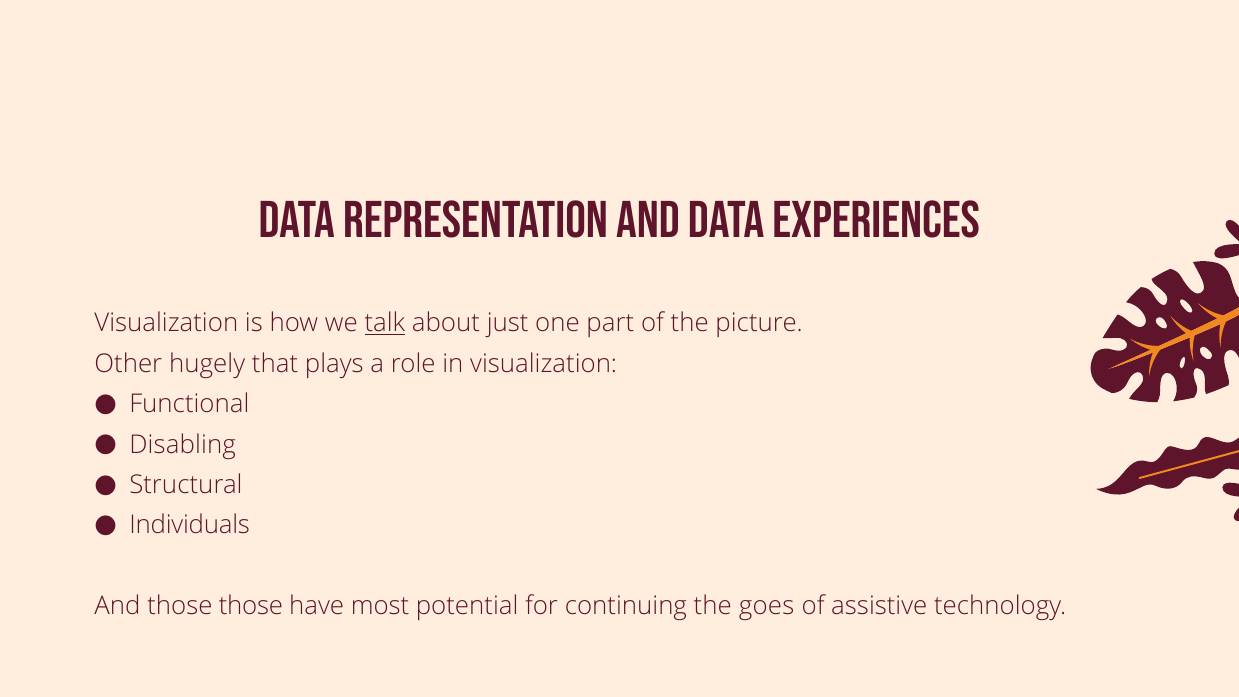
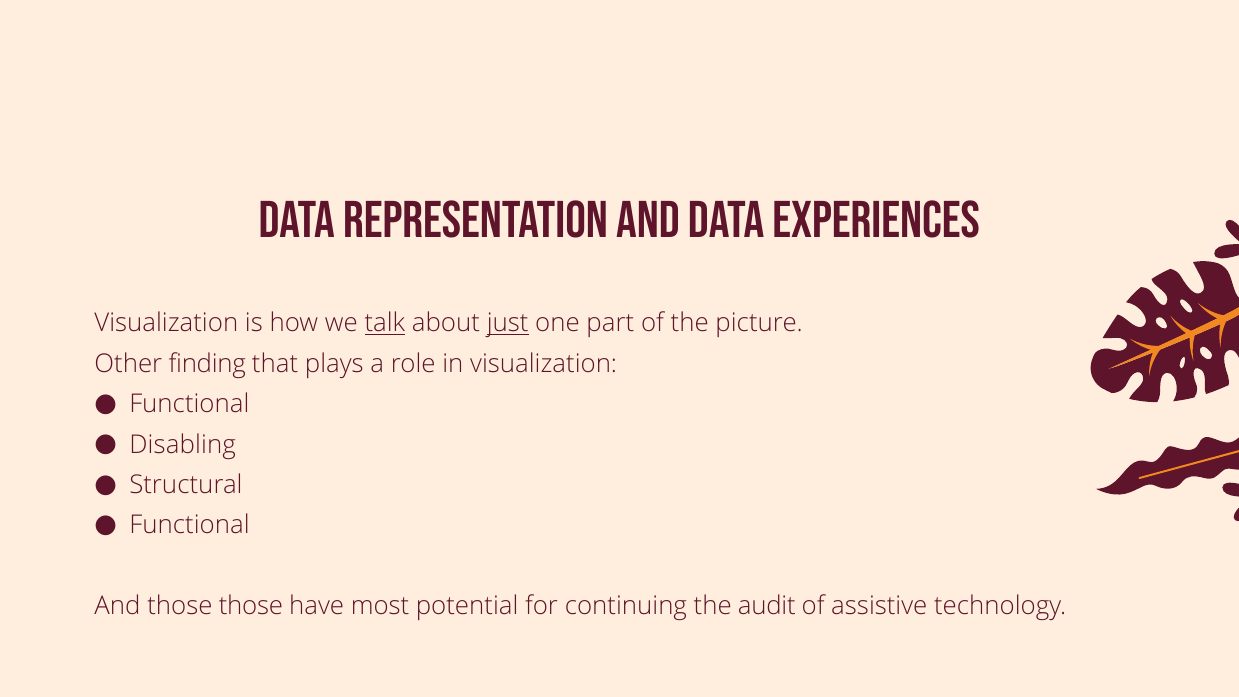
just underline: none -> present
hugely: hugely -> finding
Individuals at (190, 525): Individuals -> Functional
goes: goes -> audit
